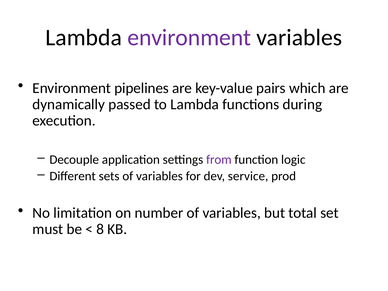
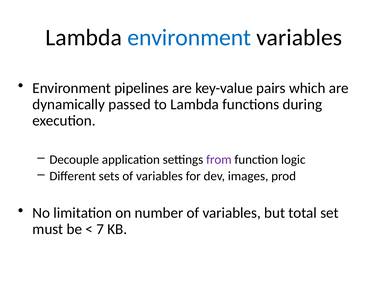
environment at (189, 38) colour: purple -> blue
service: service -> images
8: 8 -> 7
